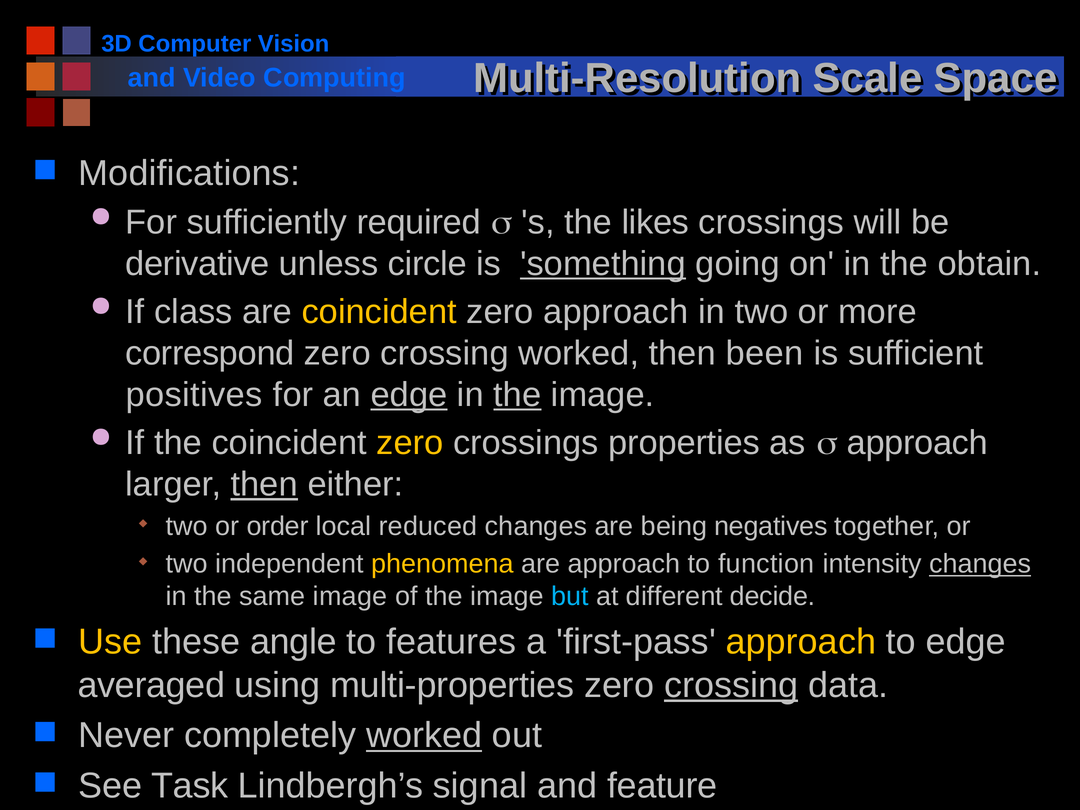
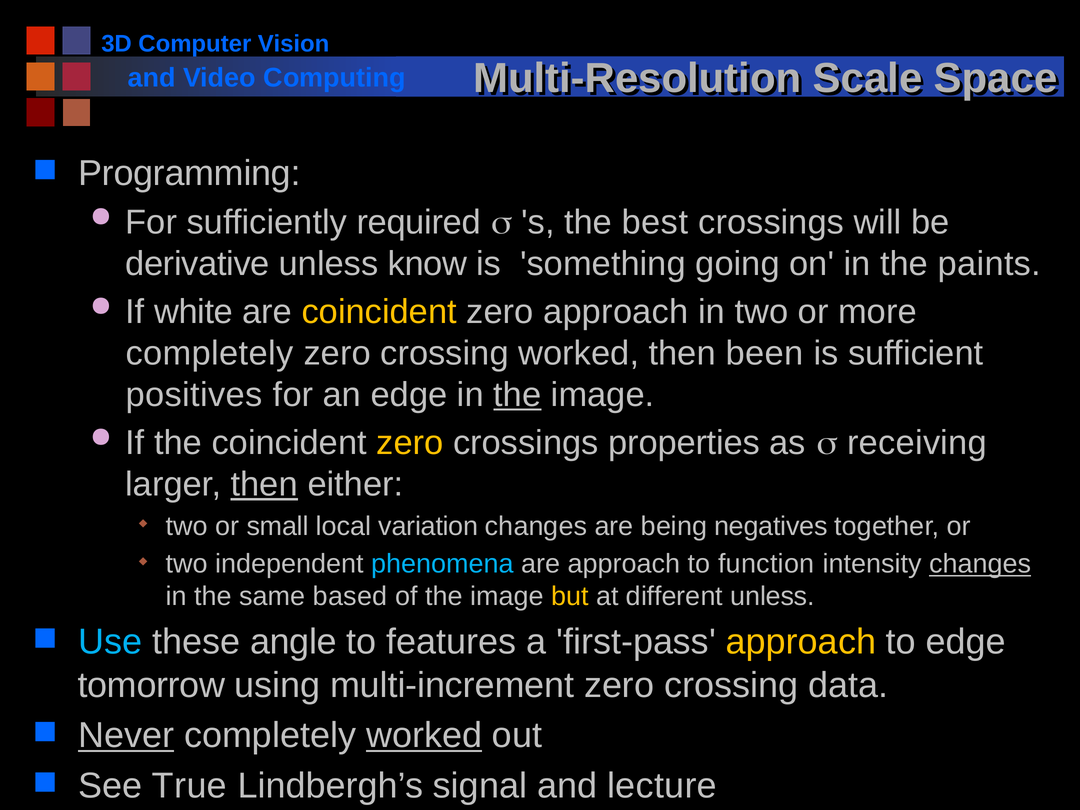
Modifications: Modifications -> Programming
likes: likes -> best
circle: circle -> know
something underline: present -> none
obtain: obtain -> paints
class: class -> white
correspond at (210, 353): correspond -> completely
edge at (409, 395) underline: present -> none
s approach: approach -> receiving
order: order -> small
reduced: reduced -> variation
phenomena colour: yellow -> light blue
same image: image -> based
but colour: light blue -> yellow
different decide: decide -> unless
Use colour: yellow -> light blue
averaged: averaged -> tomorrow
multi-properties: multi-properties -> multi-increment
crossing at (731, 685) underline: present -> none
Never underline: none -> present
Task: Task -> True
feature: feature -> lecture
